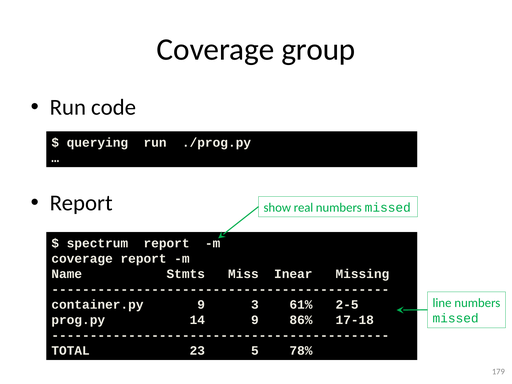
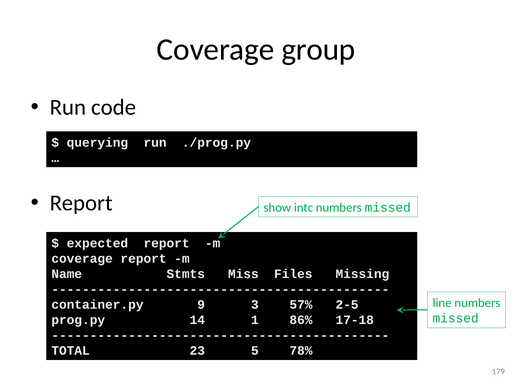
real: real -> intc
spectrum: spectrum -> expected
Inear: Inear -> Files
61%: 61% -> 57%
14 9: 9 -> 1
